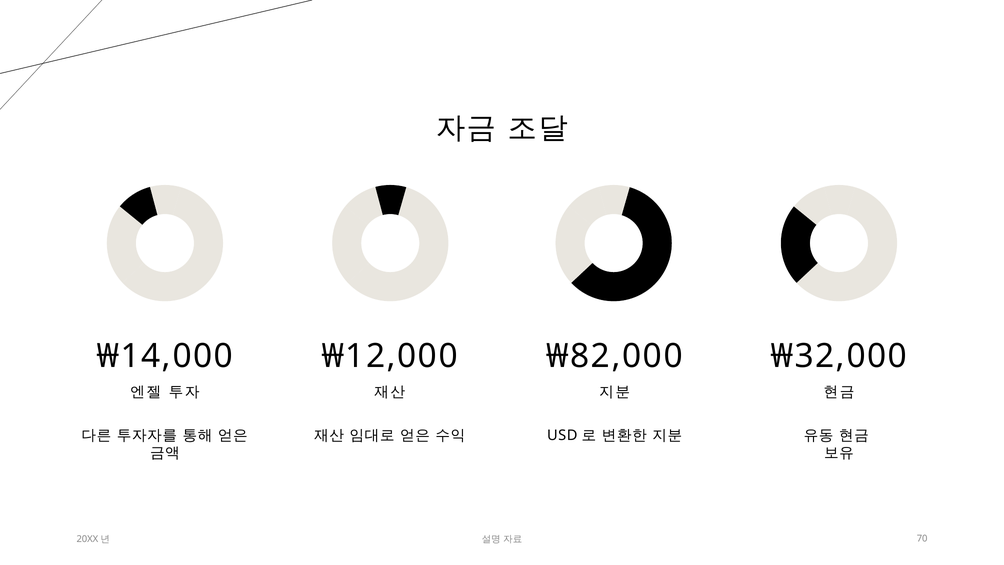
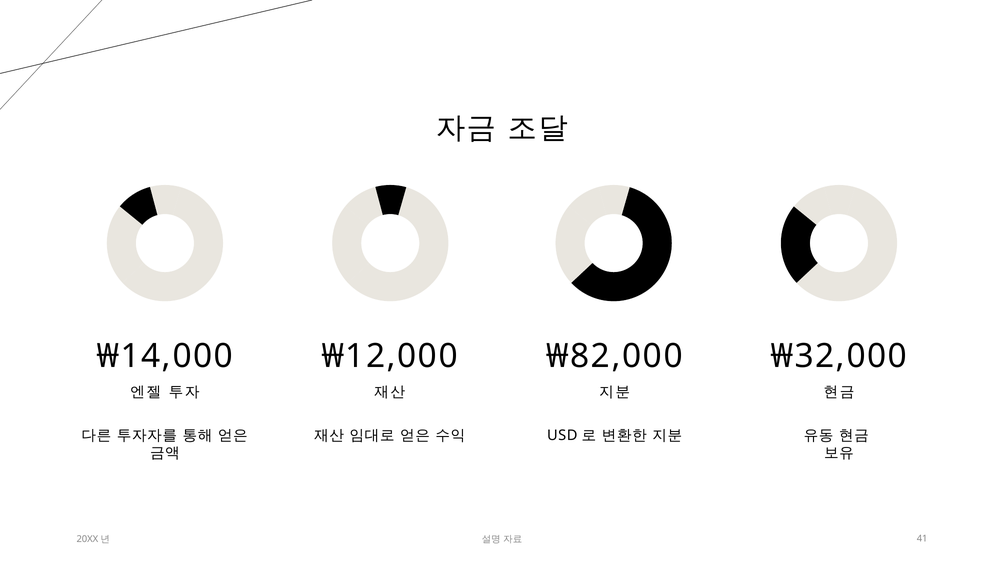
70: 70 -> 41
